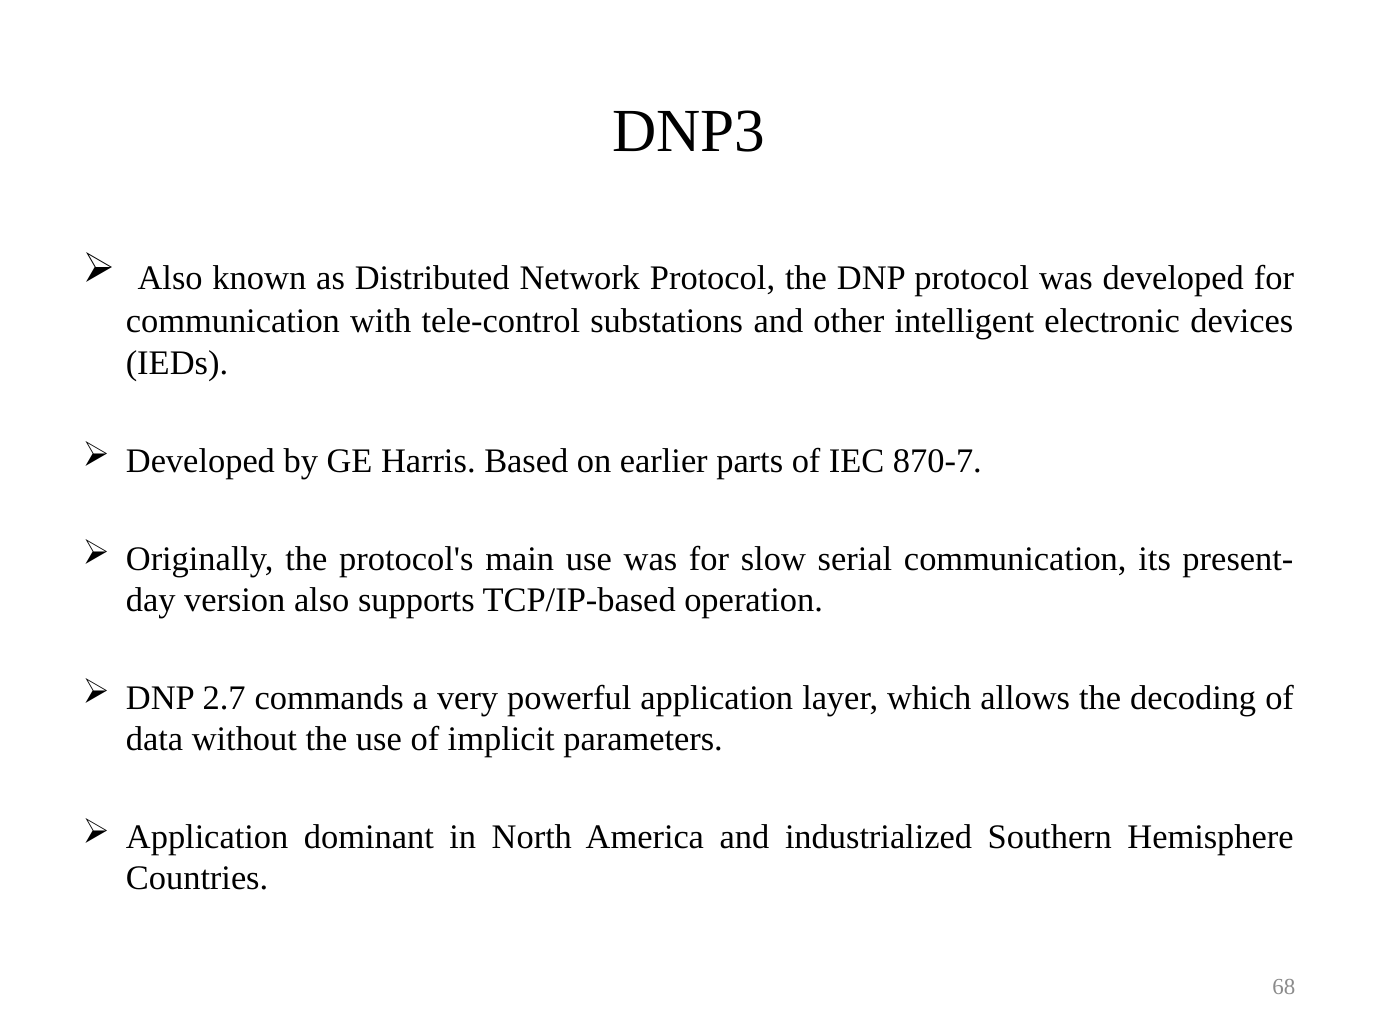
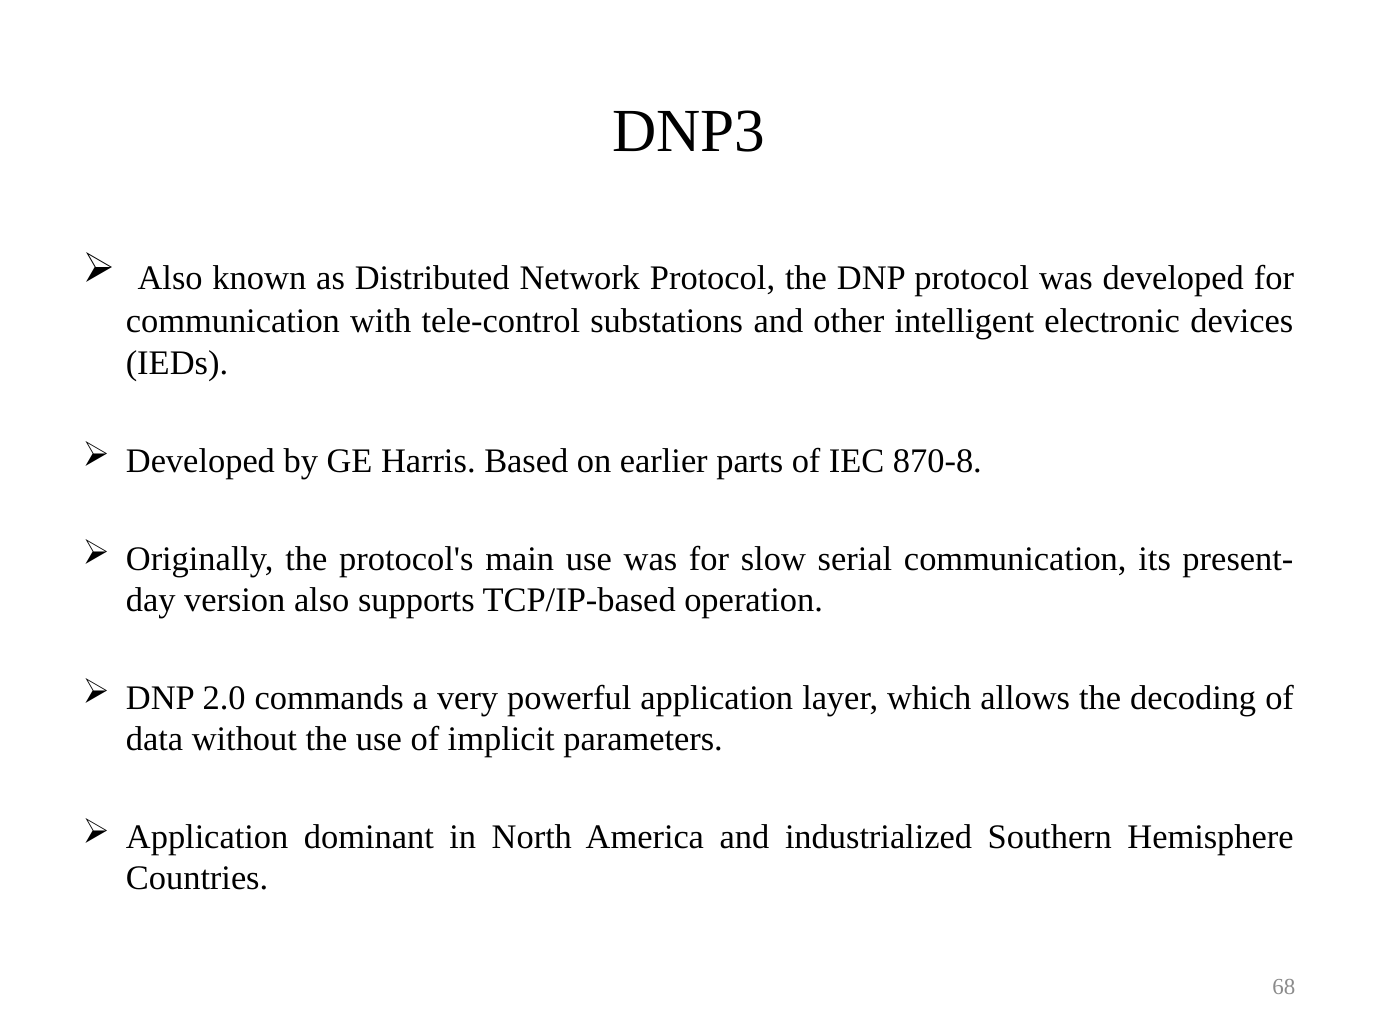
870-7: 870-7 -> 870-8
2.7: 2.7 -> 2.0
